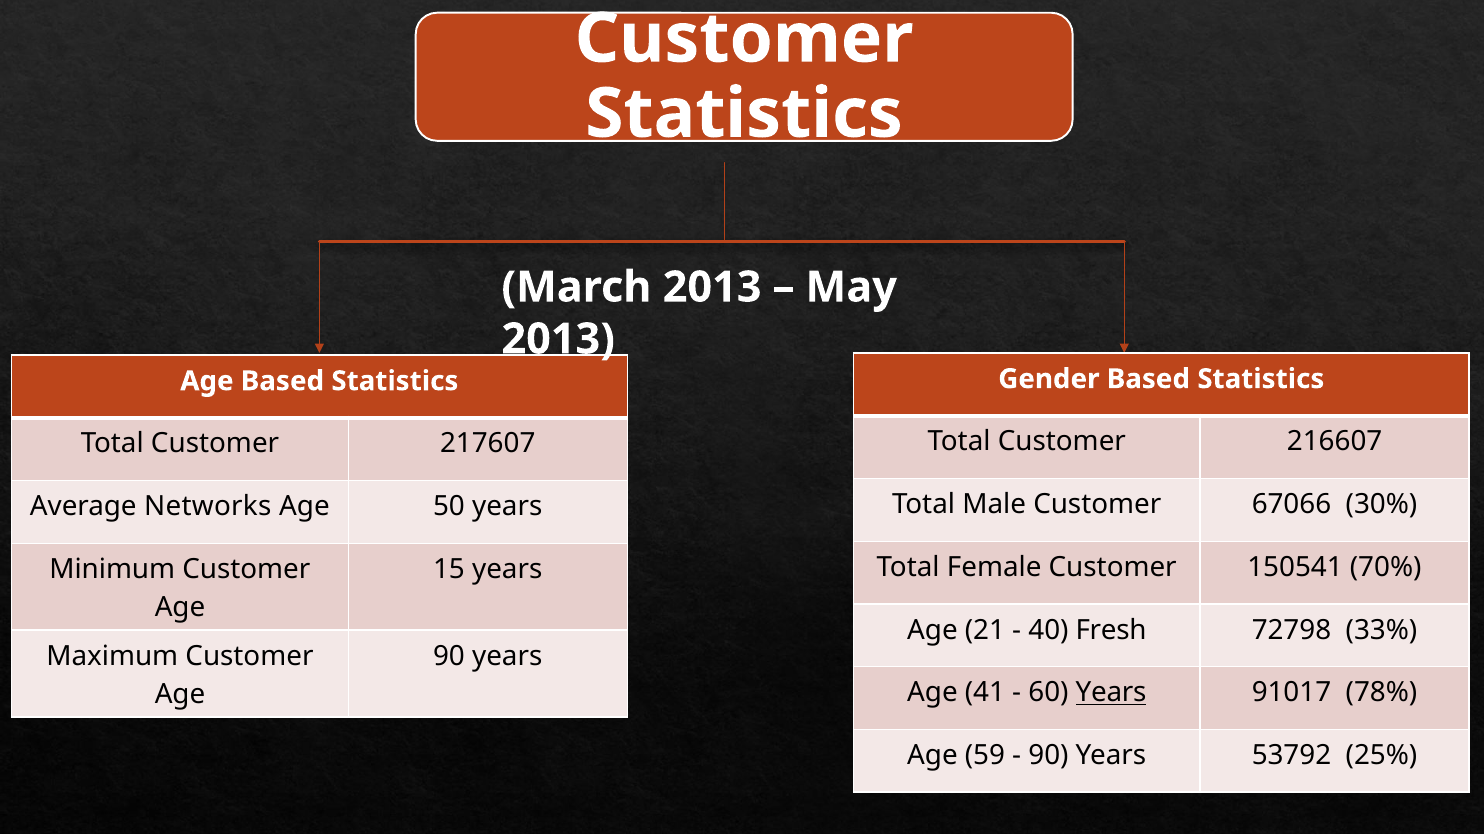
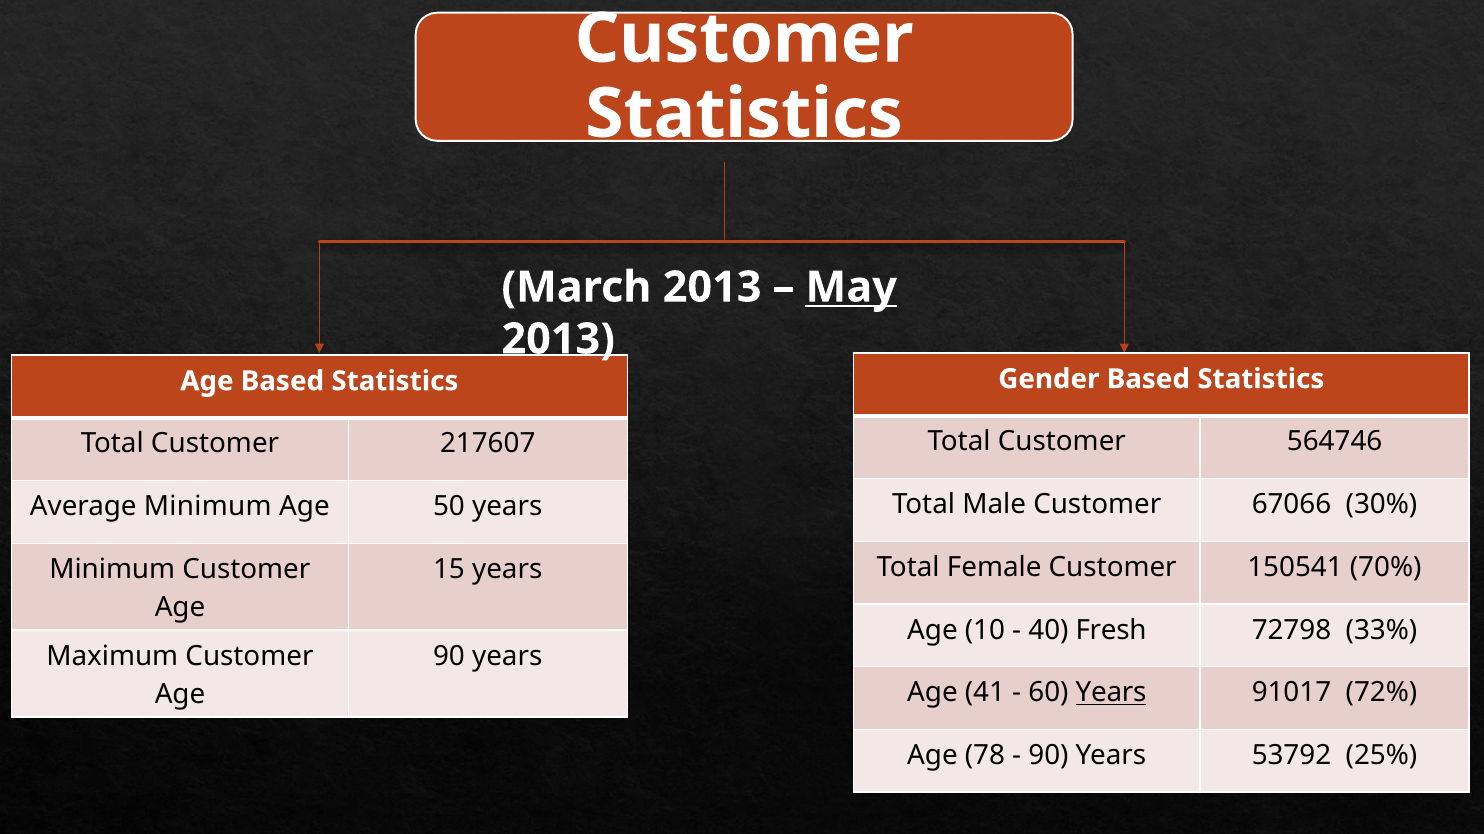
May underline: none -> present
216607: 216607 -> 564746
Average Networks: Networks -> Minimum
21: 21 -> 10
78%: 78% -> 72%
59: 59 -> 78
